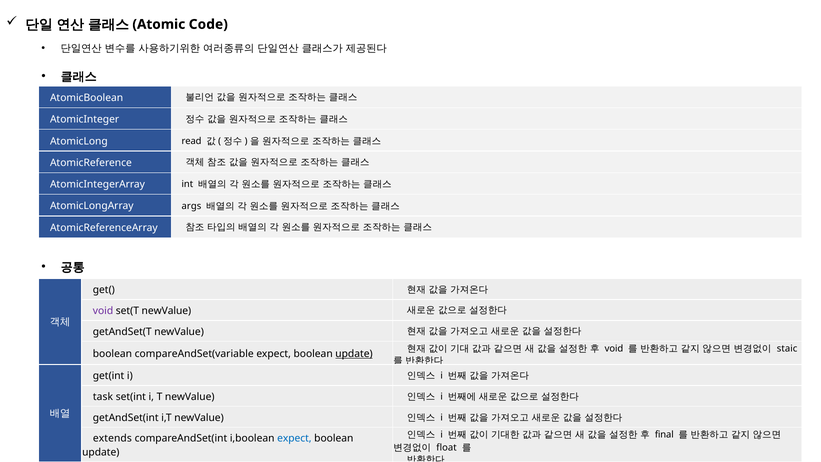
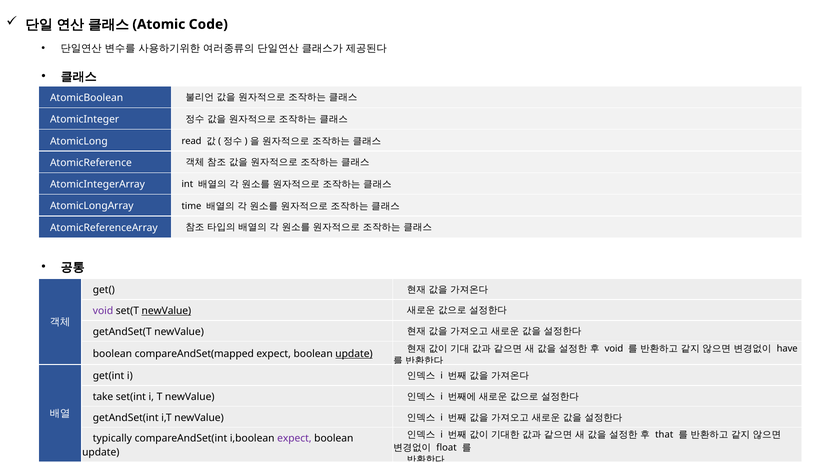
args: args -> time
newValue at (166, 311) underline: none -> present
staic: staic -> have
compareAndSet(variable: compareAndSet(variable -> compareAndSet(mapped
task: task -> take
final: final -> that
extends: extends -> typically
expect at (294, 438) colour: blue -> purple
